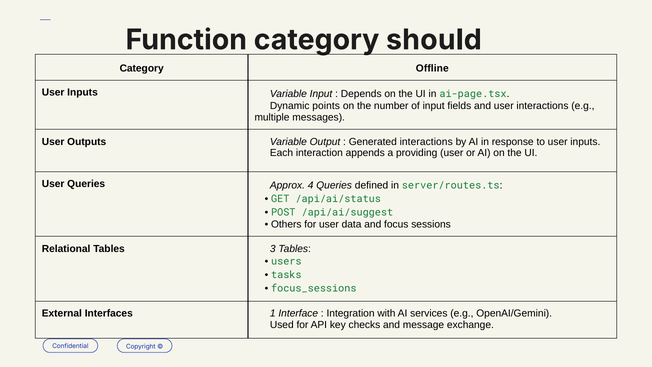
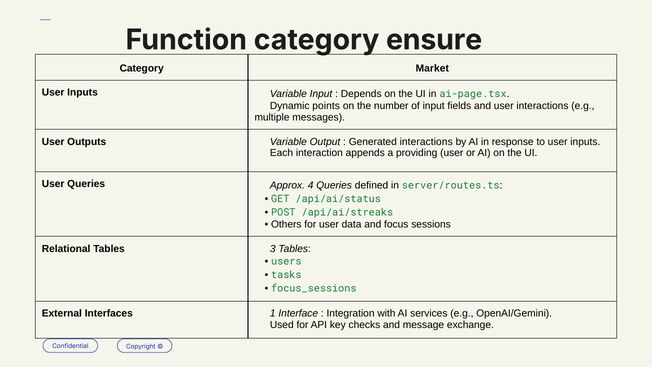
should: should -> ensure
Offline: Offline -> Market
/api/ai/suggest: /api/ai/suggest -> /api/ai/streaks
